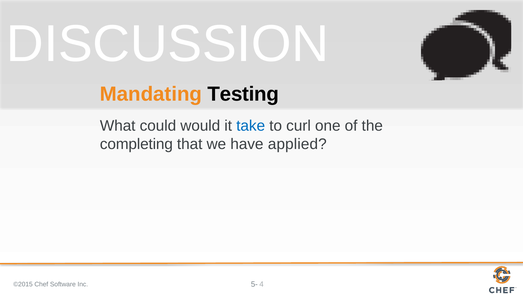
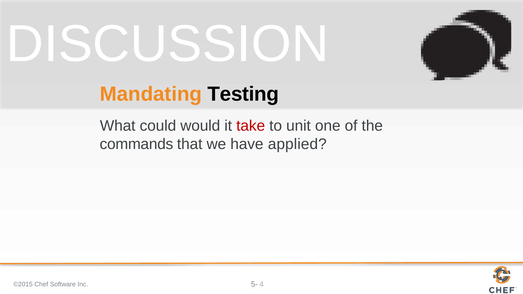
take colour: blue -> red
curl: curl -> unit
completing: completing -> commands
